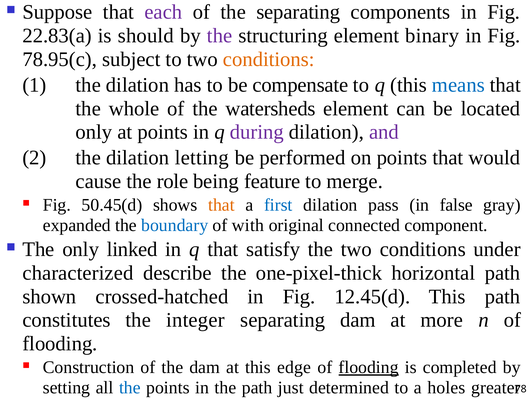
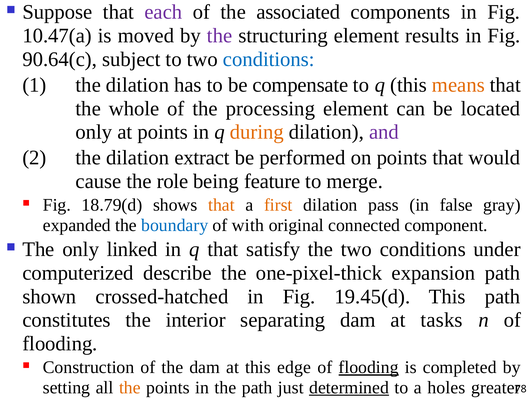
the separating: separating -> associated
22.83(a: 22.83(a -> 10.47(a
should: should -> moved
binary: binary -> results
78.95(c: 78.95(c -> 90.64(c
conditions at (269, 59) colour: orange -> blue
means colour: blue -> orange
watersheds: watersheds -> processing
during colour: purple -> orange
letting: letting -> extract
50.45(d: 50.45(d -> 18.79(d
first colour: blue -> orange
characterized: characterized -> computerized
horizontal: horizontal -> expansion
12.45(d: 12.45(d -> 19.45(d
integer: integer -> interior
more: more -> tasks
the at (130, 388) colour: blue -> orange
determined underline: none -> present
